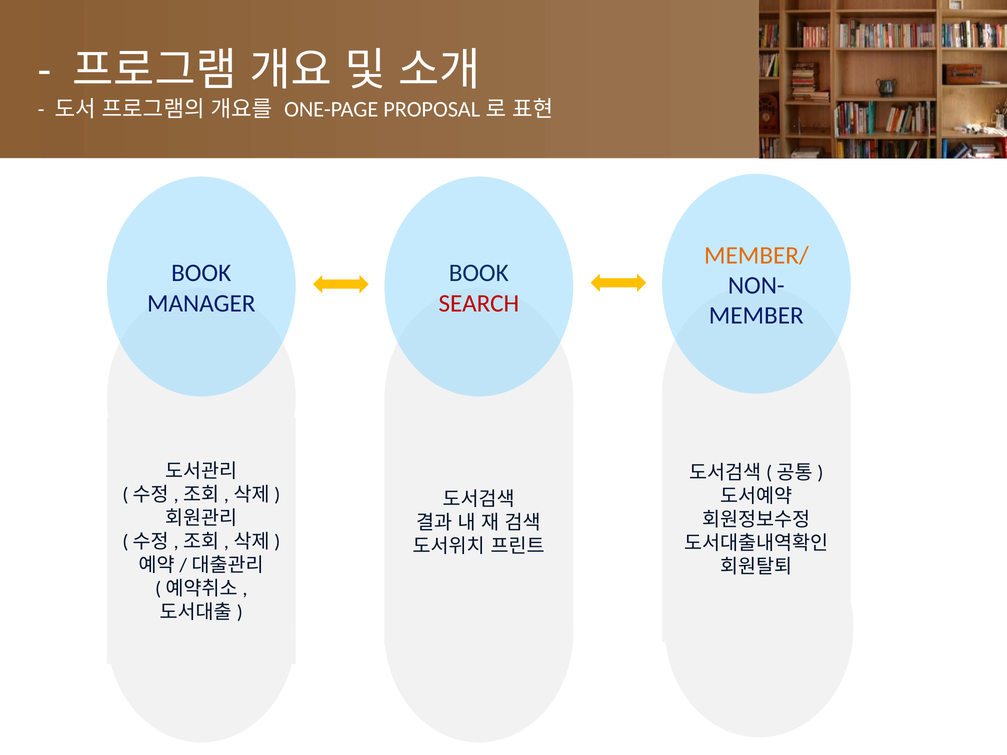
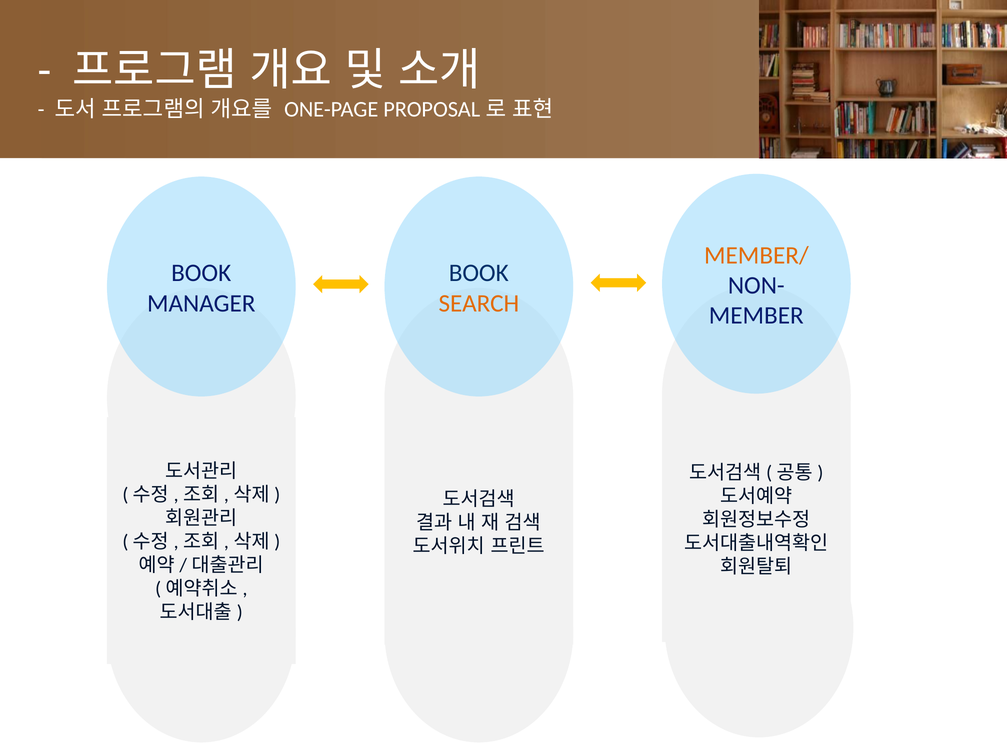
SEARCH colour: red -> orange
